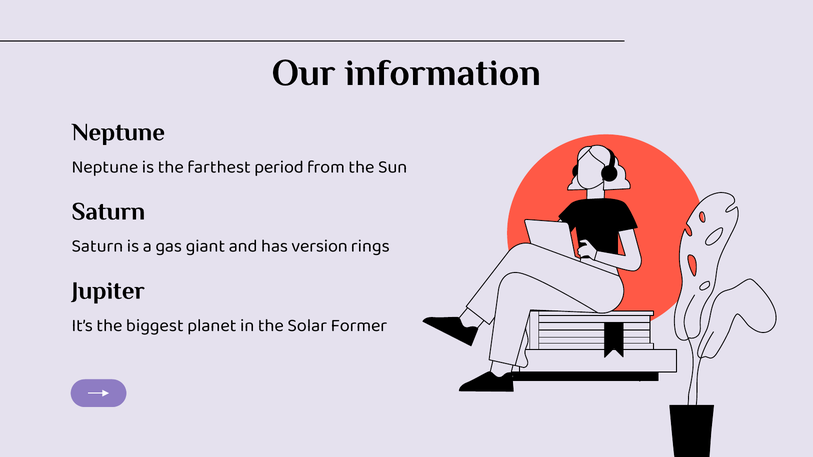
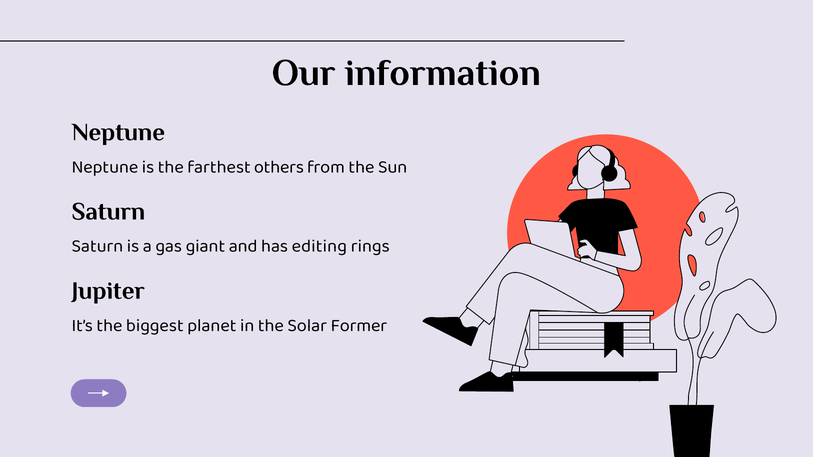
period: period -> others
version: version -> editing
